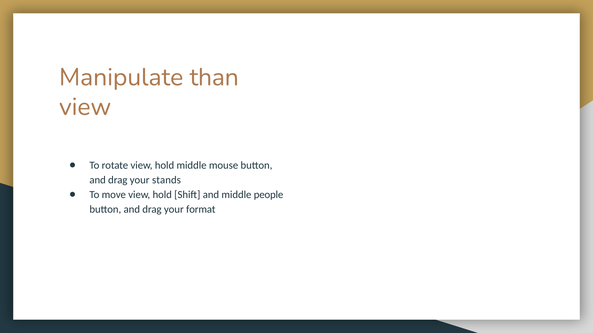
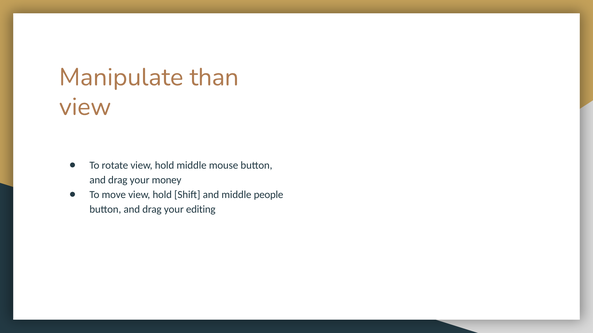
stands: stands -> money
format: format -> editing
